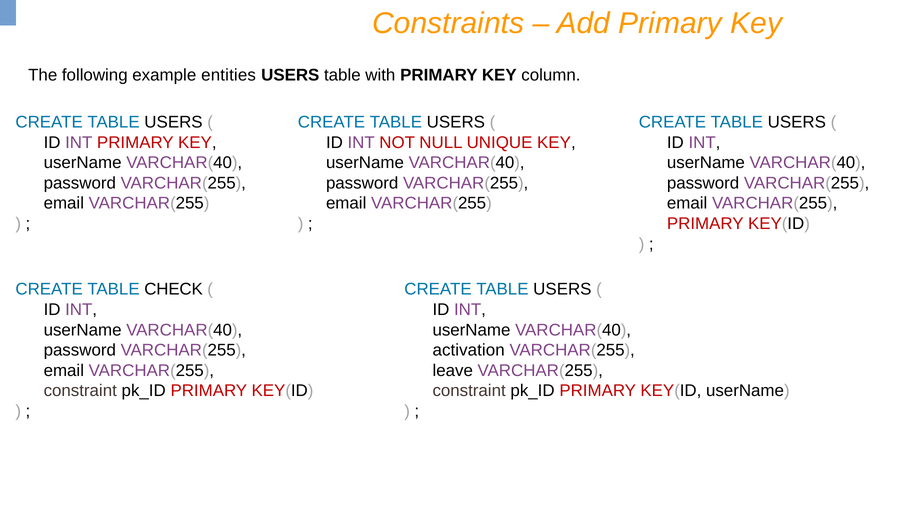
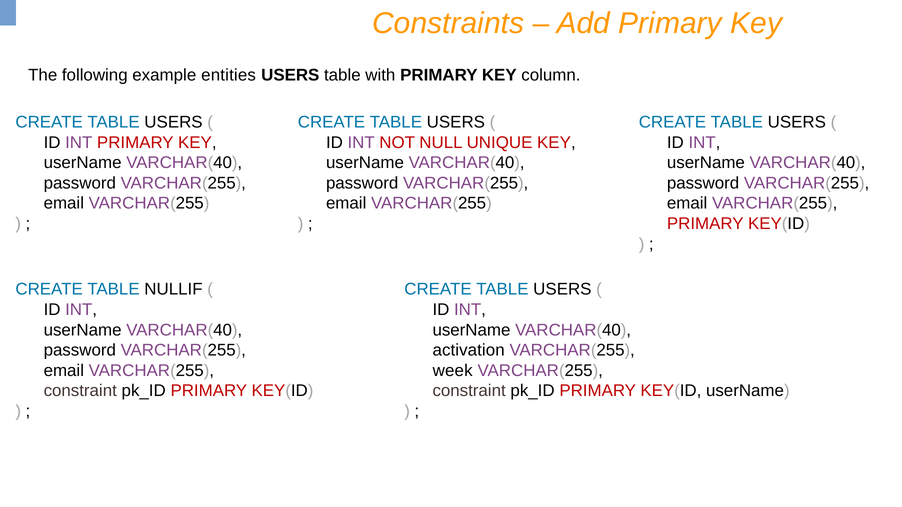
CHECK: CHECK -> NULLIF
leave: leave -> week
